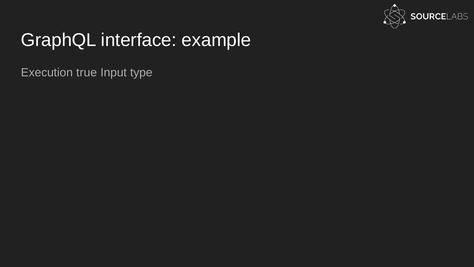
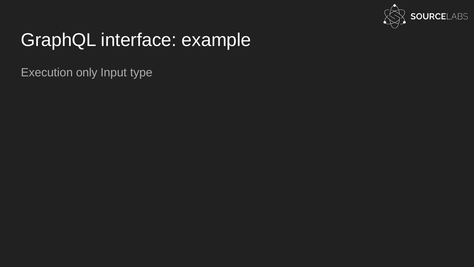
true: true -> only
